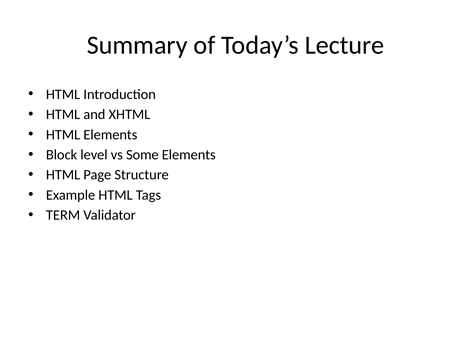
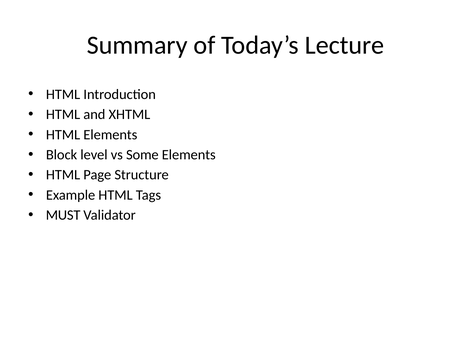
TERM: TERM -> MUST
